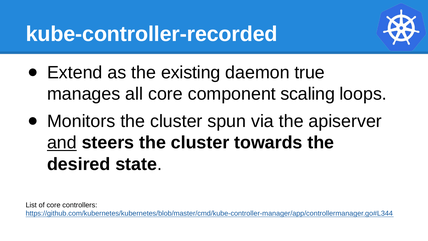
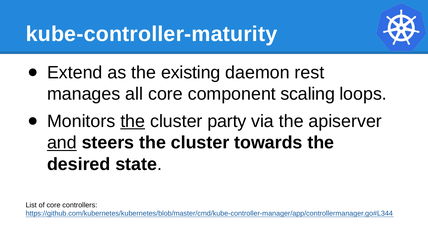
kube-controller-recorded: kube-controller-recorded -> kube-controller-maturity
true: true -> rest
the at (133, 121) underline: none -> present
spun: spun -> party
